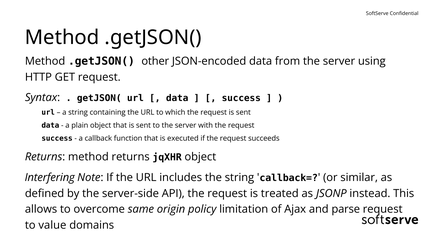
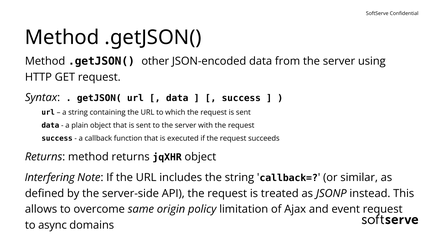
parse: parse -> event
value: value -> async
